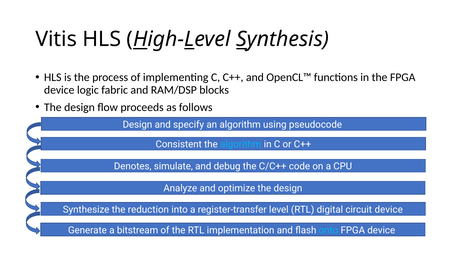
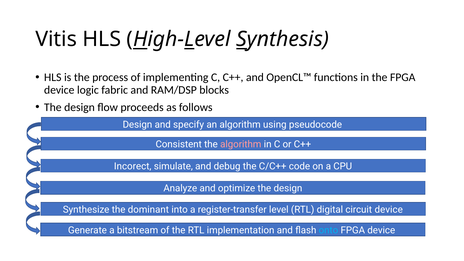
algorithm at (241, 144) colour: light blue -> pink
Denotes: Denotes -> Incorect
reduction: reduction -> dominant
